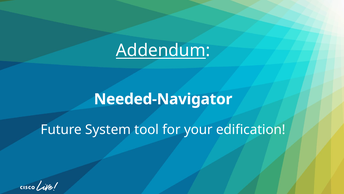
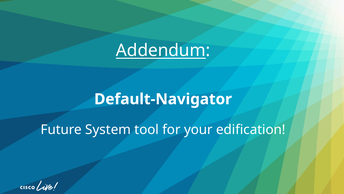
Needed-Navigator: Needed-Navigator -> Default-Navigator
